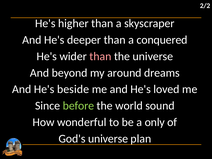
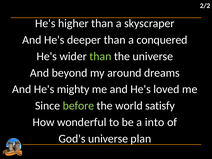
than at (100, 56) colour: pink -> light green
beside: beside -> mighty
sound: sound -> satisfy
only: only -> into
